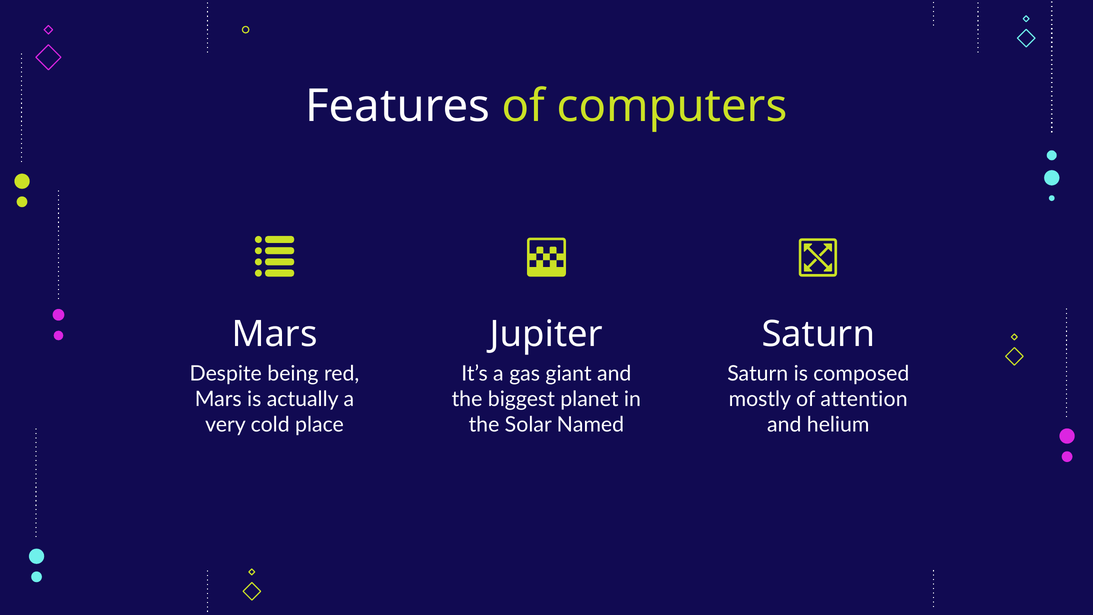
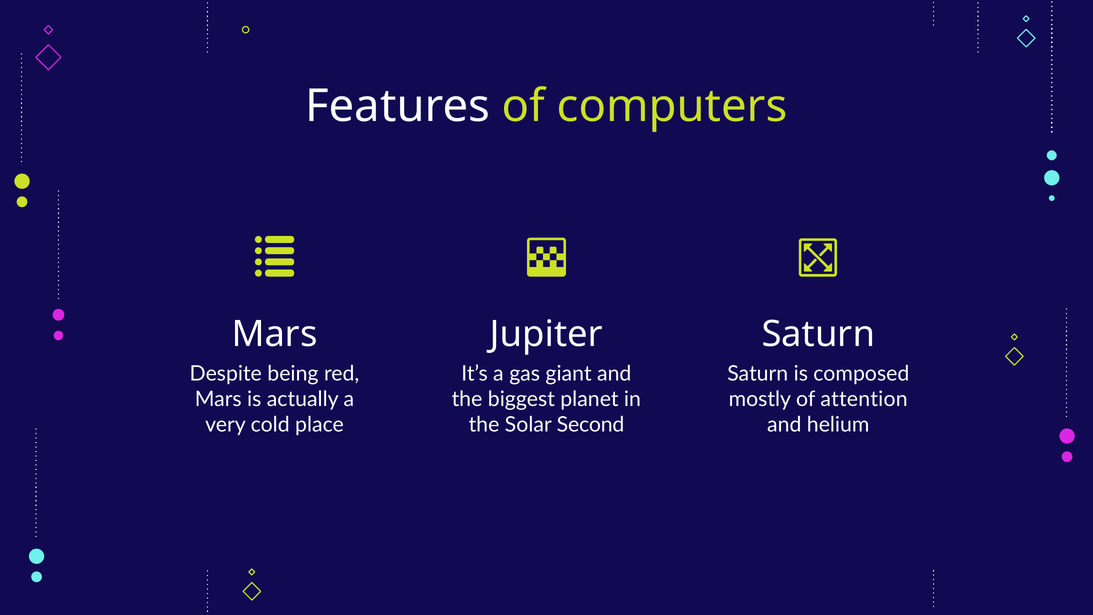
Named: Named -> Second
